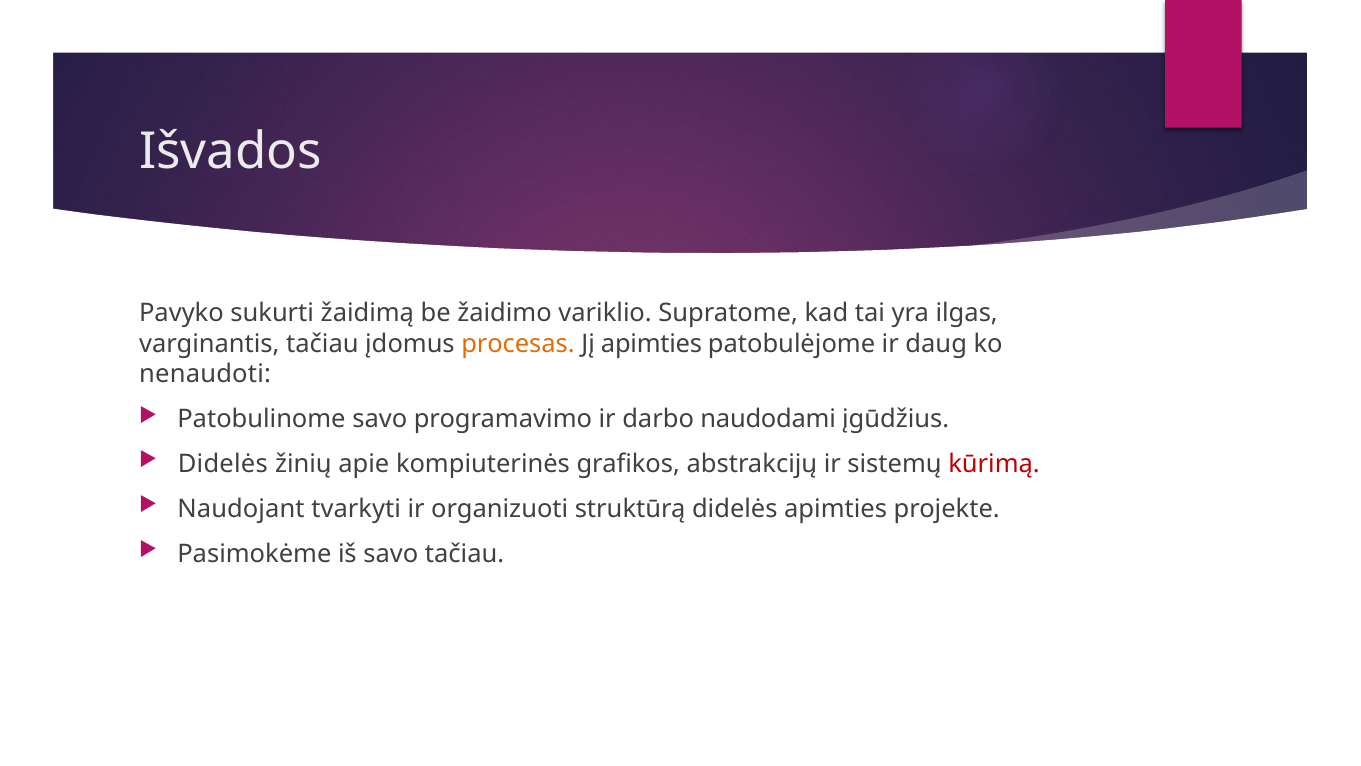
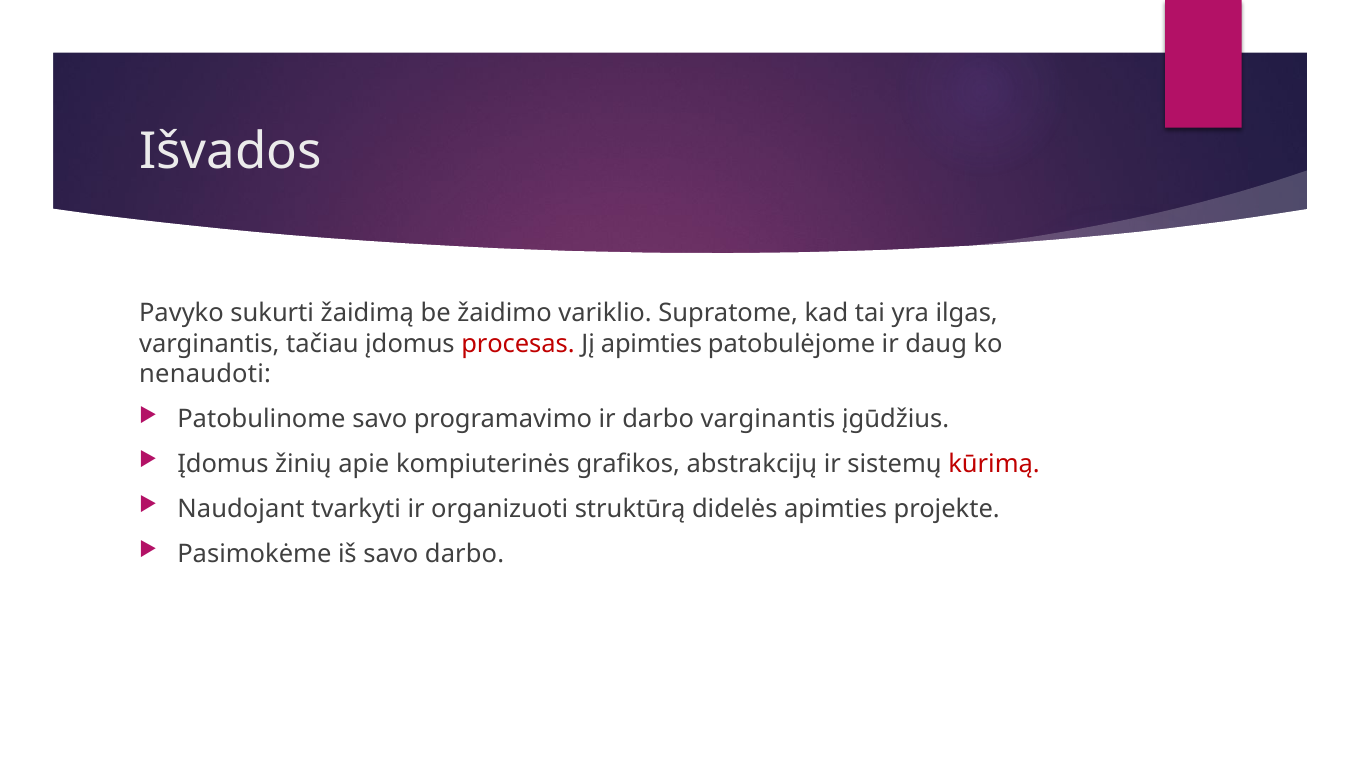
procesas colour: orange -> red
darbo naudodami: naudodami -> varginantis
Didelės at (223, 464): Didelės -> Įdomus
savo tačiau: tačiau -> darbo
